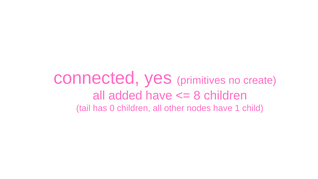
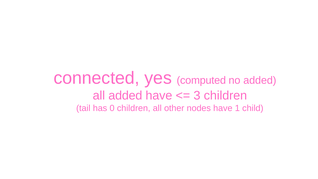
primitives: primitives -> computed
no create: create -> added
8: 8 -> 3
